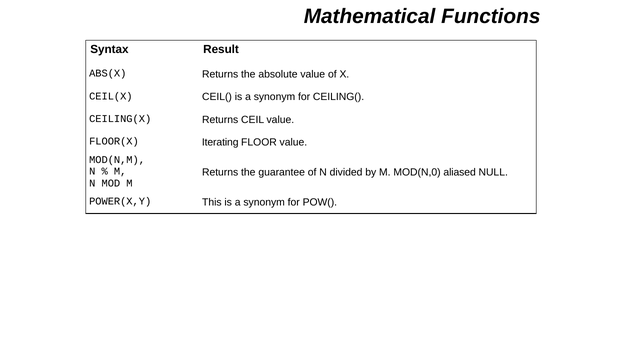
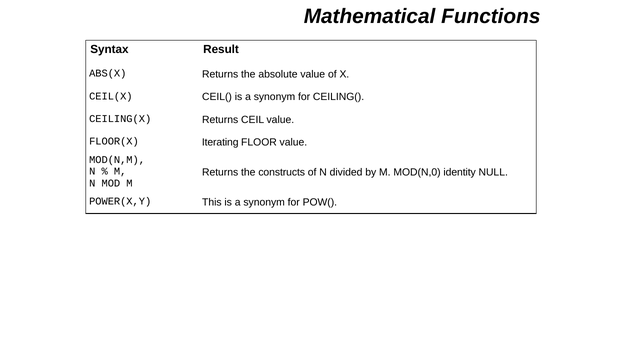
guarantee: guarantee -> constructs
aliased: aliased -> identity
